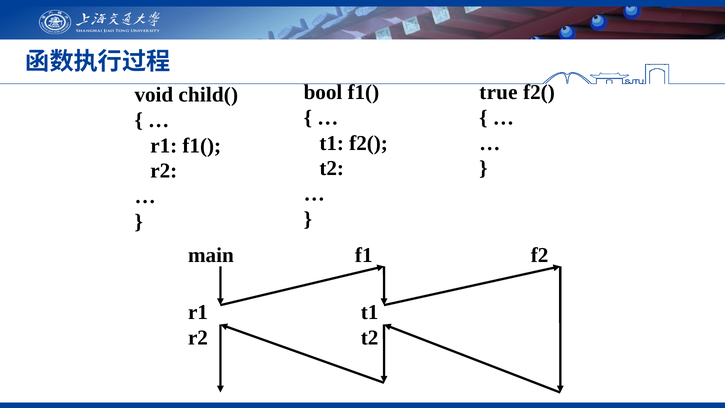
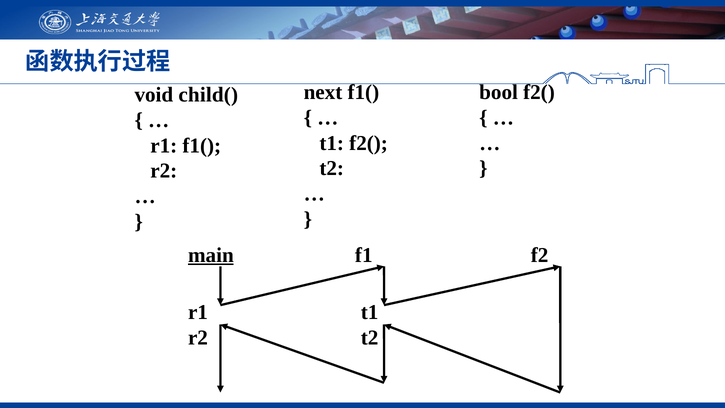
bool: bool -> next
true: true -> bool
main underline: none -> present
